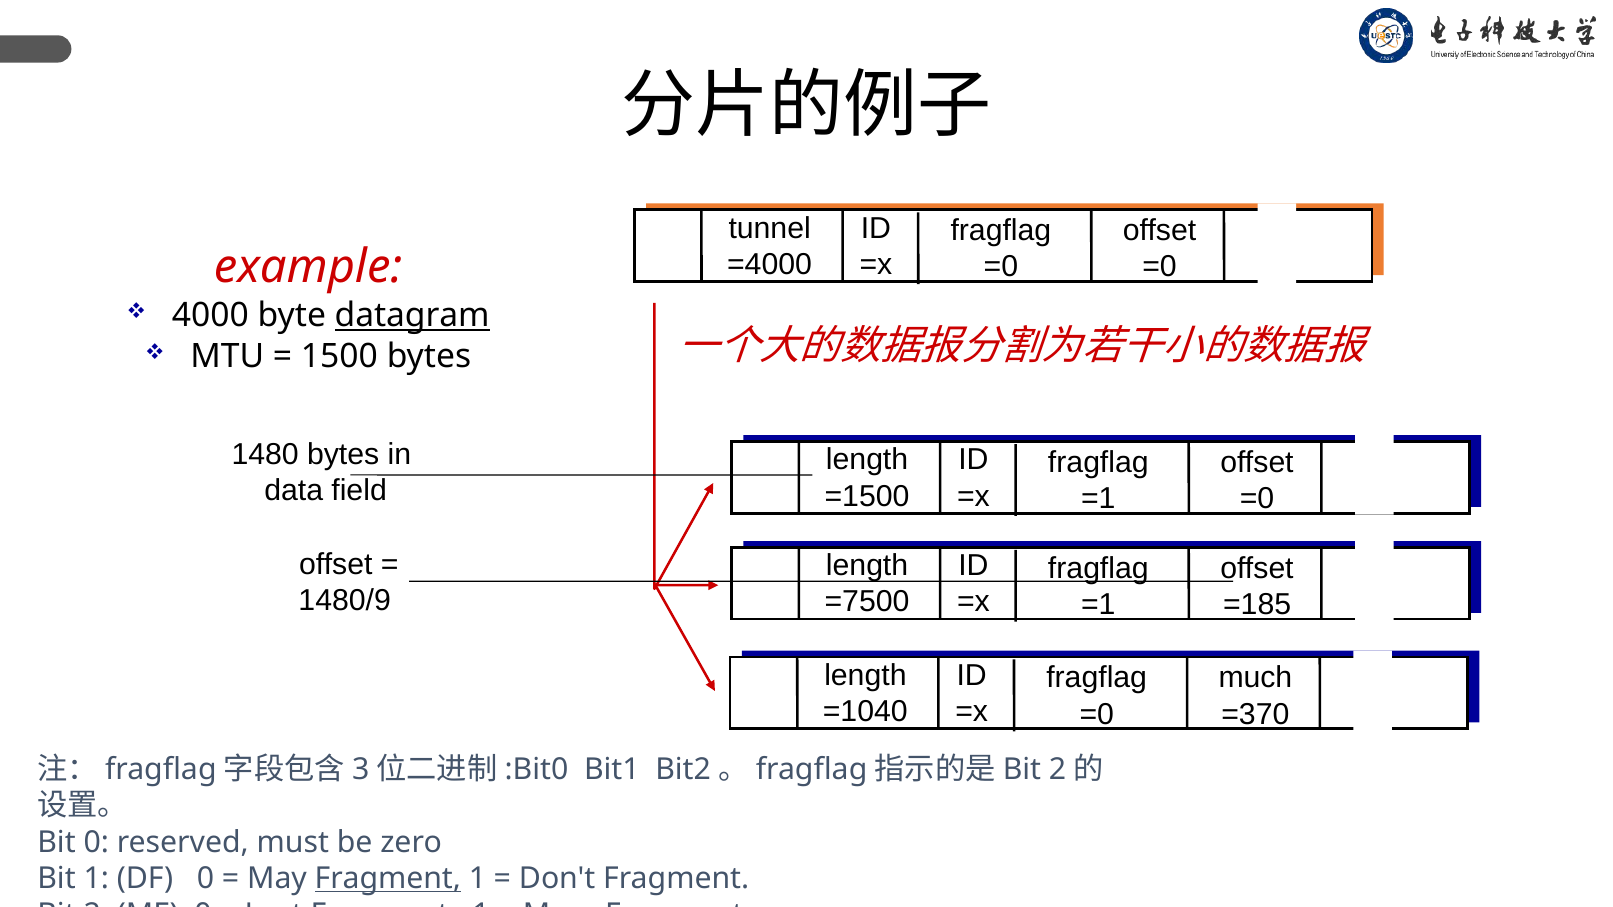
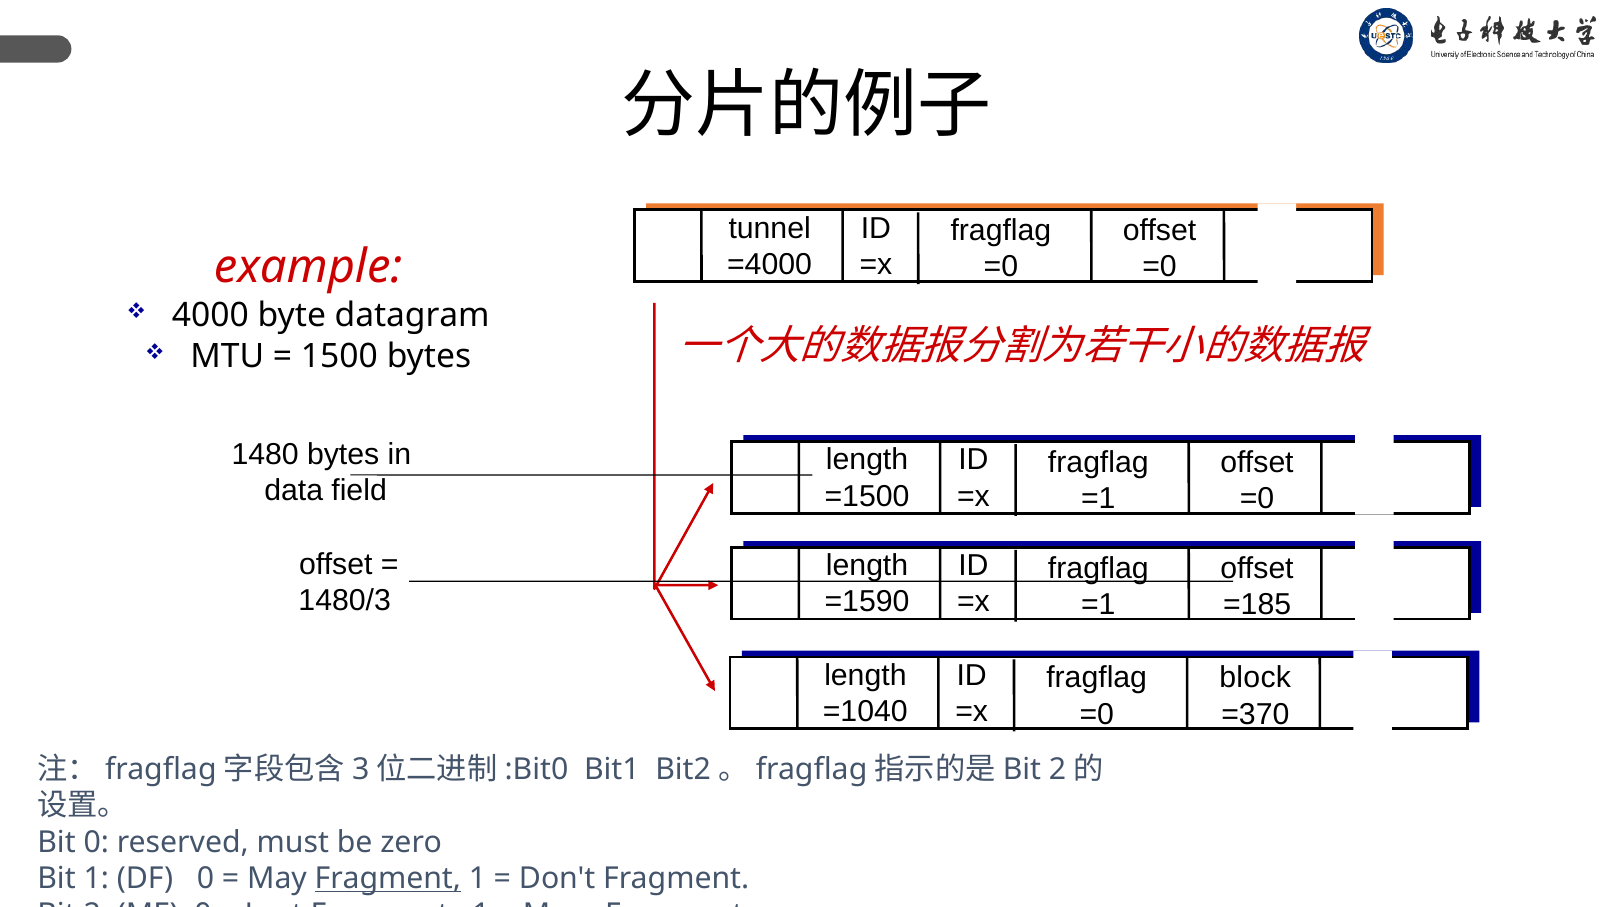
datagram underline: present -> none
1480/9: 1480/9 -> 1480/3
=7500: =7500 -> =1590
much: much -> block
